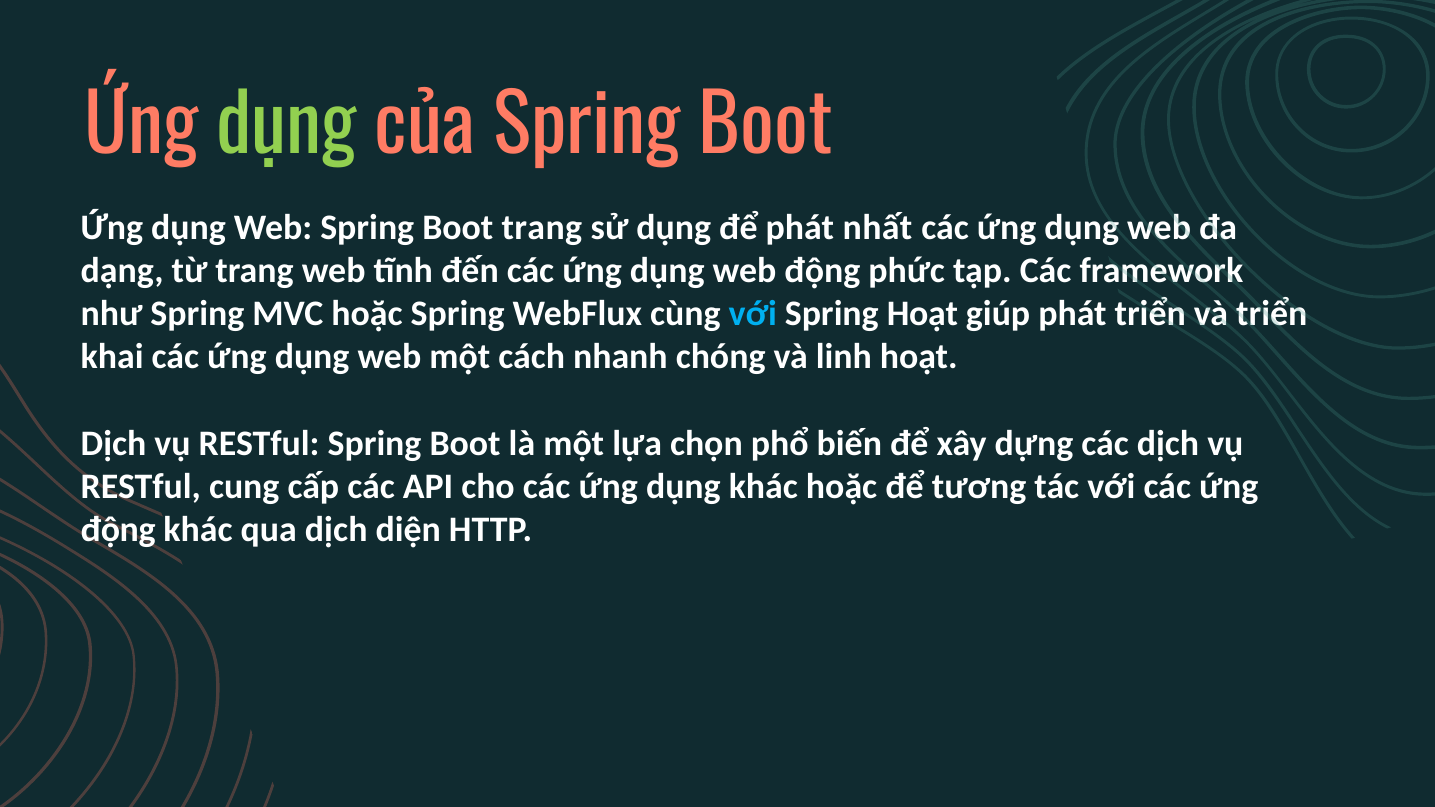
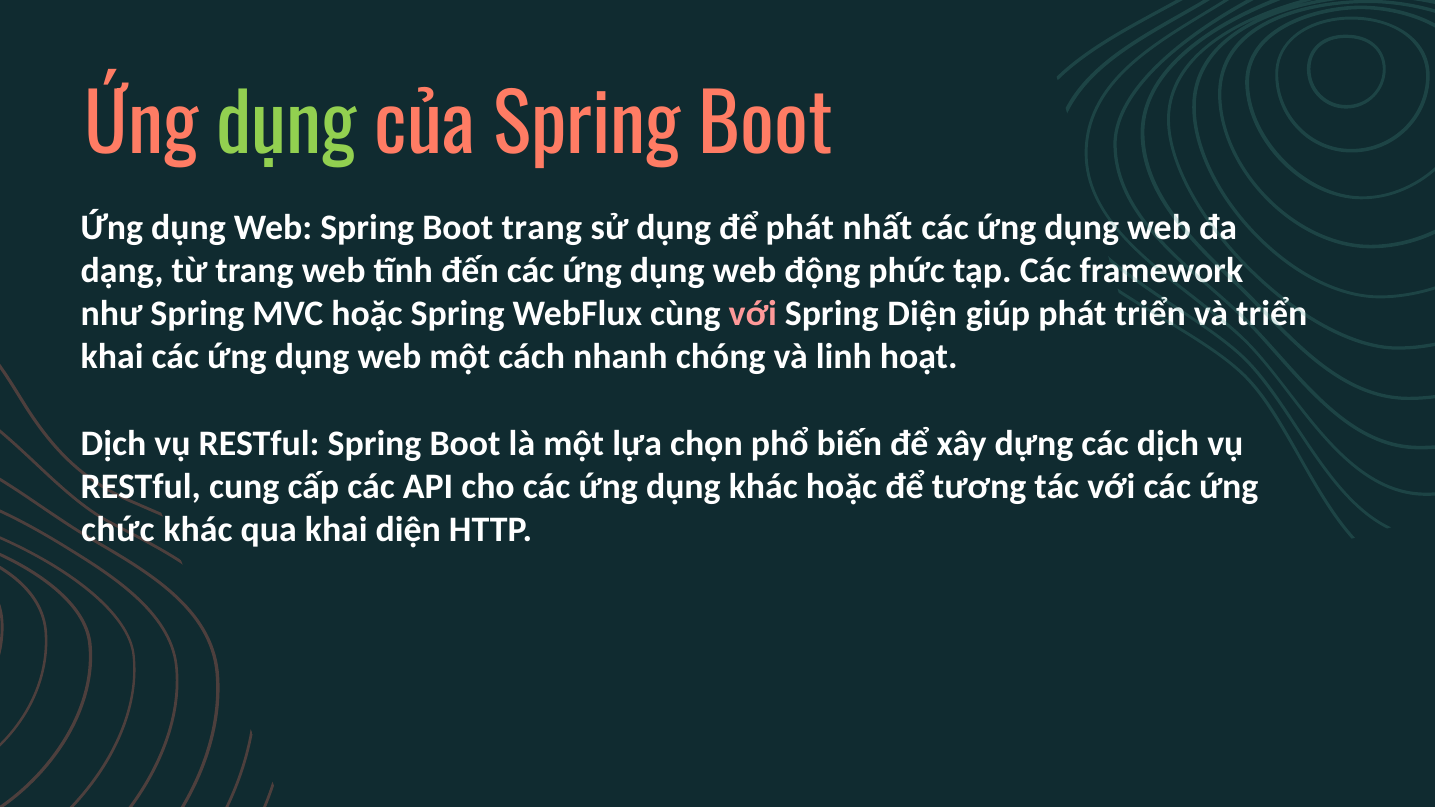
với at (753, 314) colour: light blue -> pink
Spring Hoạt: Hoạt -> Diện
động at (118, 530): động -> chức
qua dịch: dịch -> khai
